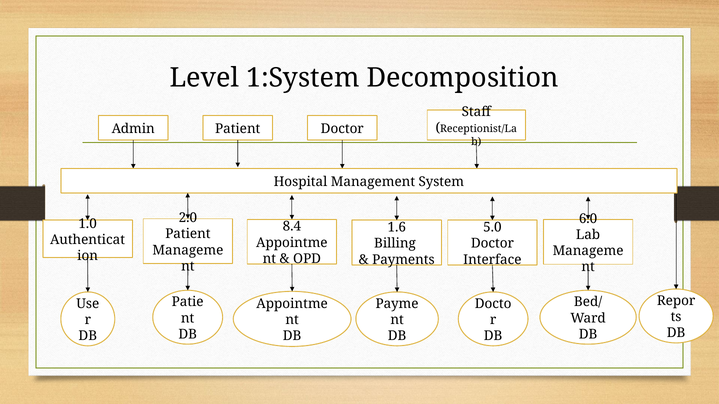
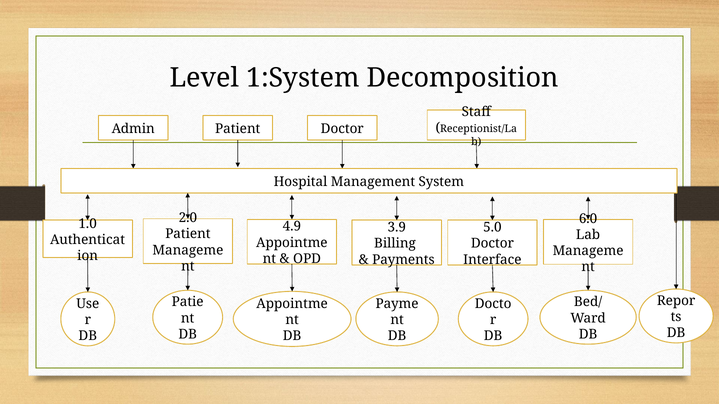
8.4: 8.4 -> 4.9
1.6: 1.6 -> 3.9
